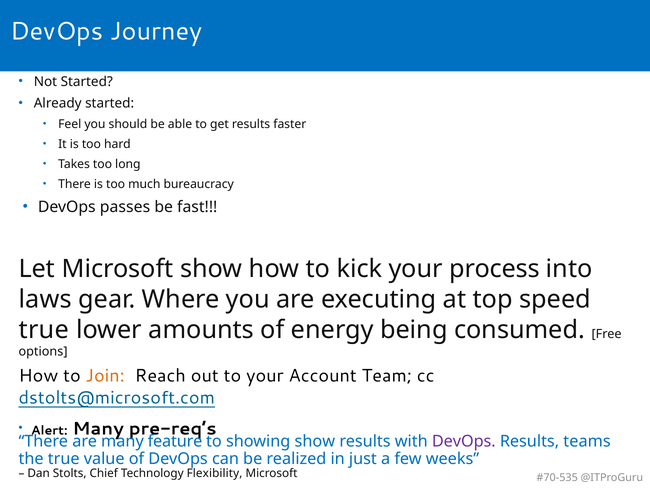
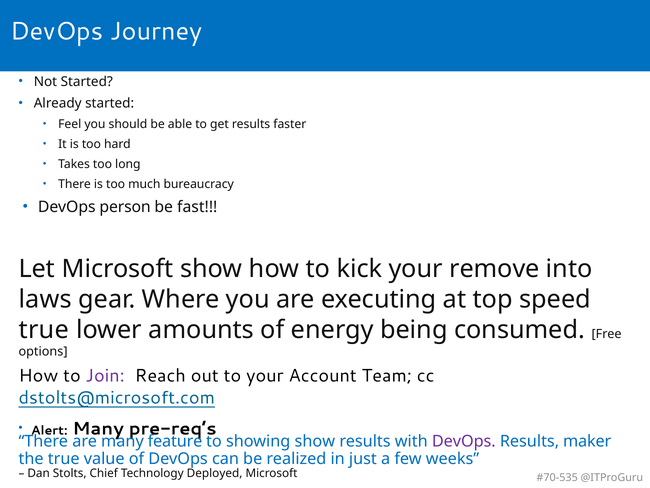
passes: passes -> person
process: process -> remove
Join colour: orange -> purple
teams: teams -> maker
Flexibility: Flexibility -> Deployed
